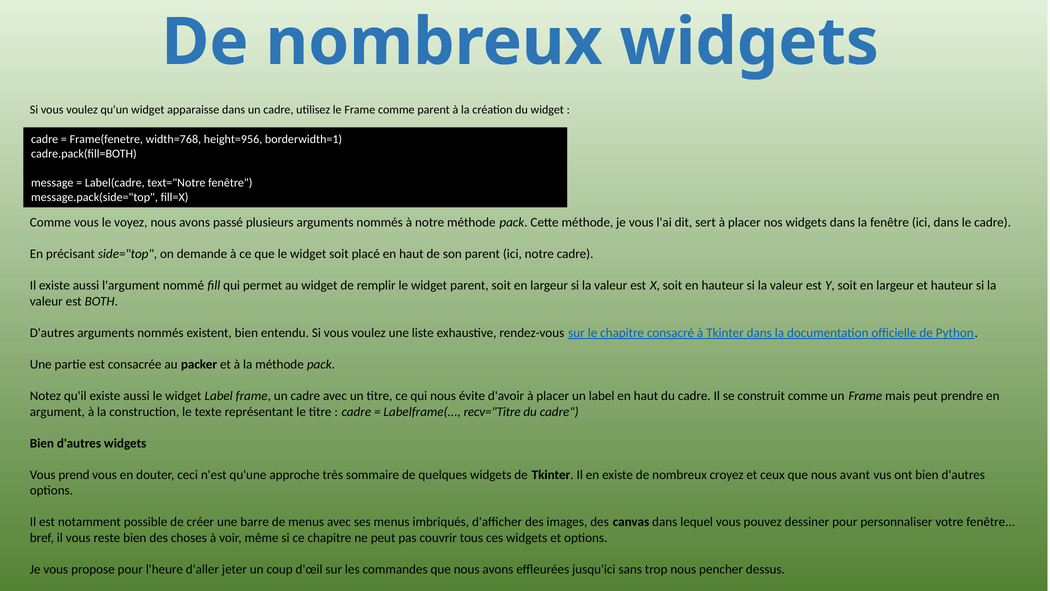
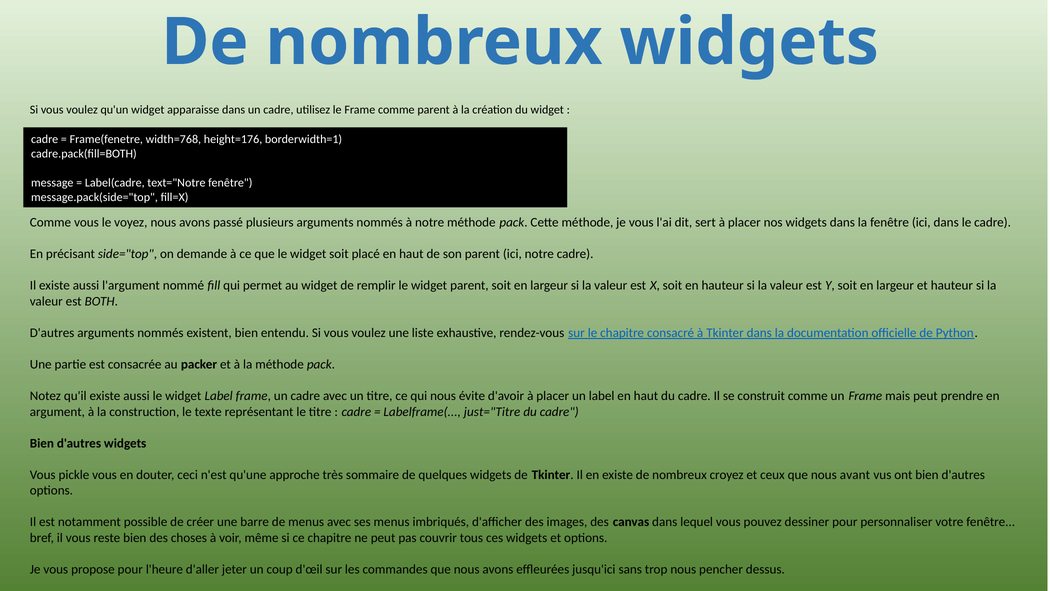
height=956: height=956 -> height=176
recv="Titre: recv="Titre -> just="Titre
prend: prend -> pickle
